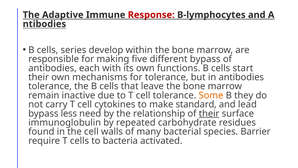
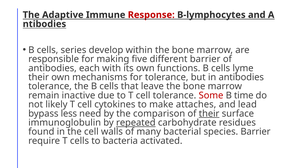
different bypass: bypass -> barrier
start: start -> lyme
Some colour: orange -> red
they: they -> time
carry: carry -> likely
standard: standard -> attaches
relationship: relationship -> comparison
repeated underline: none -> present
